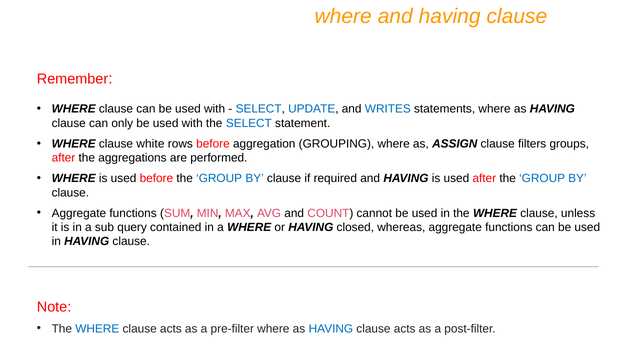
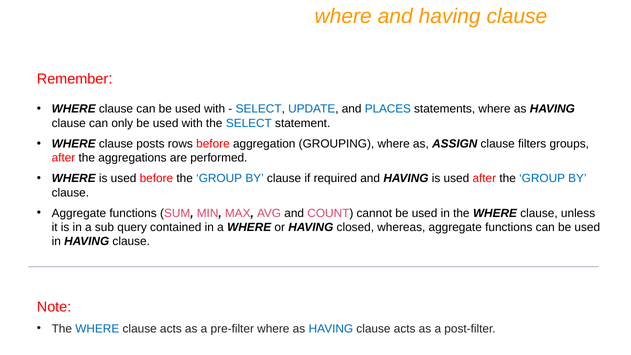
WRITES: WRITES -> PLACES
white: white -> posts
